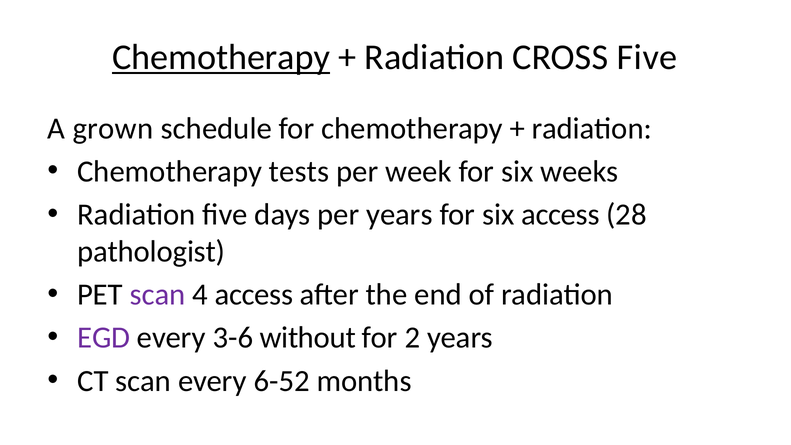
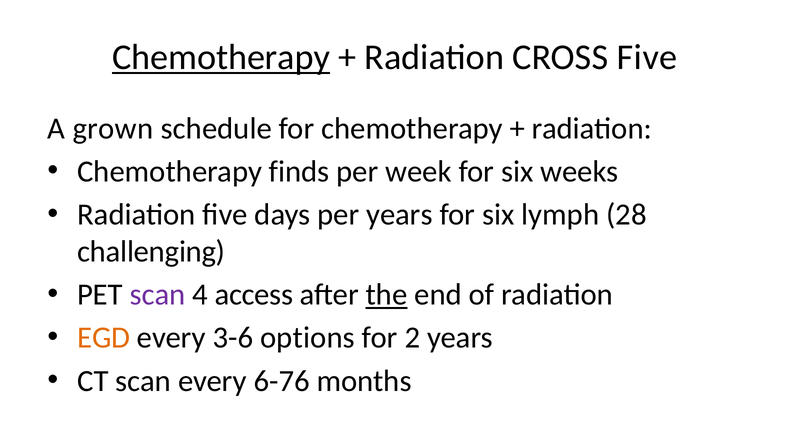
tests: tests -> finds
six access: access -> lymph
pathologist: pathologist -> challenging
the underline: none -> present
EGD colour: purple -> orange
without: without -> options
6-52: 6-52 -> 6-76
